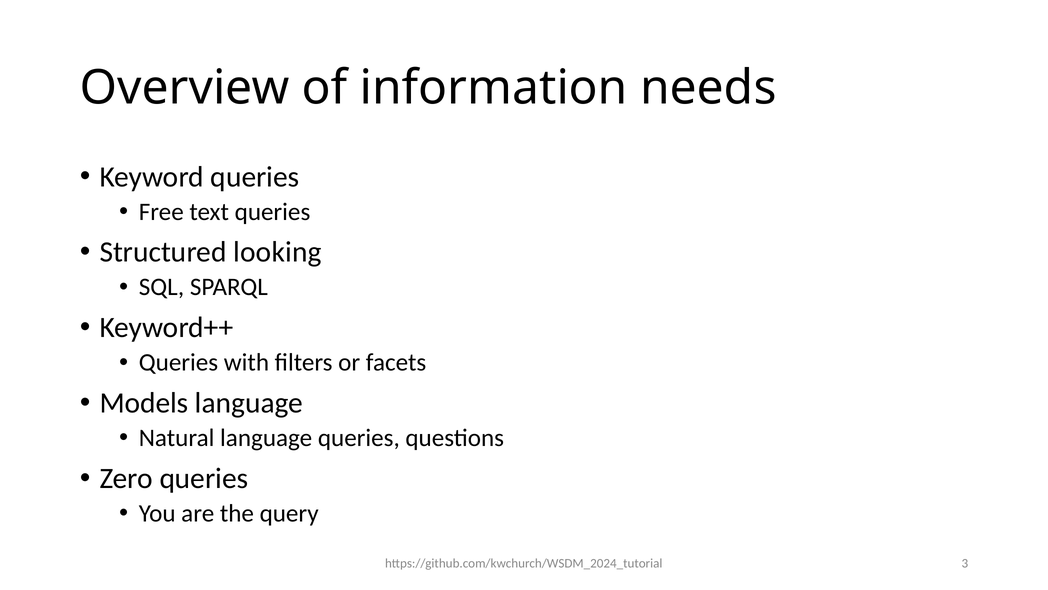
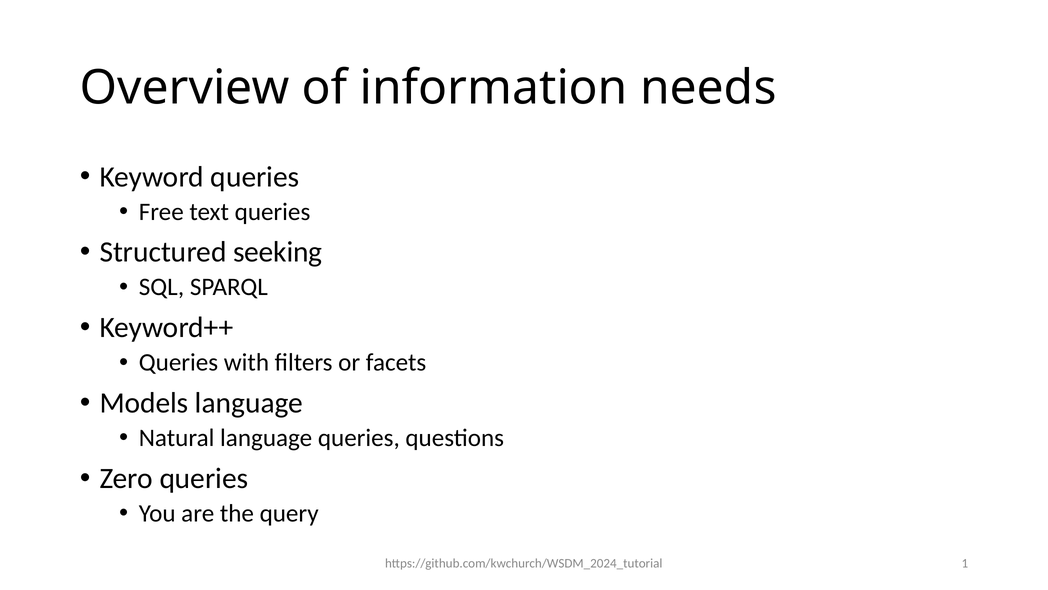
looking: looking -> seeking
3: 3 -> 1
